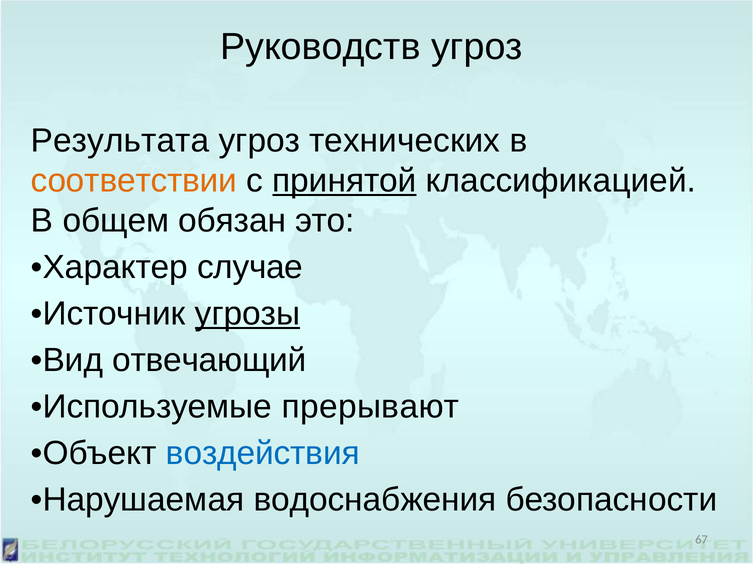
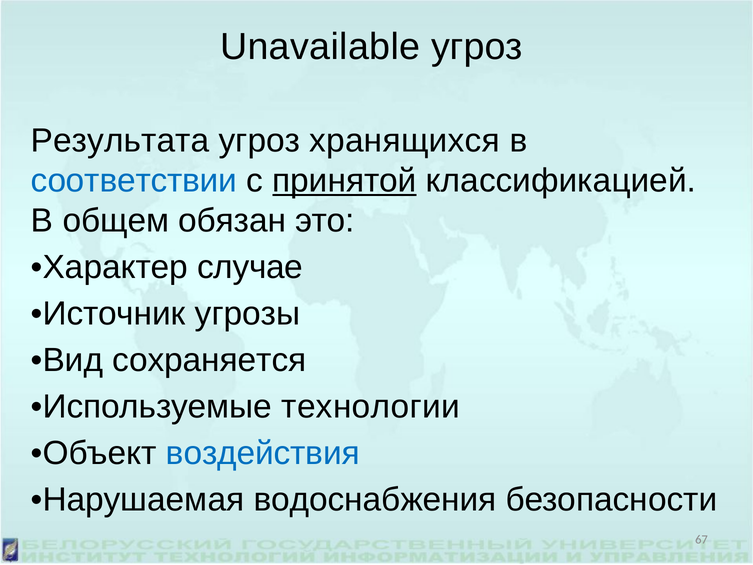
Руководств: Руководств -> Unavailable
технических: технических -> хранящихся
соответствии colour: orange -> blue
угрозы underline: present -> none
отвечающий: отвечающий -> сохраняется
прерывают: прерывают -> технологии
